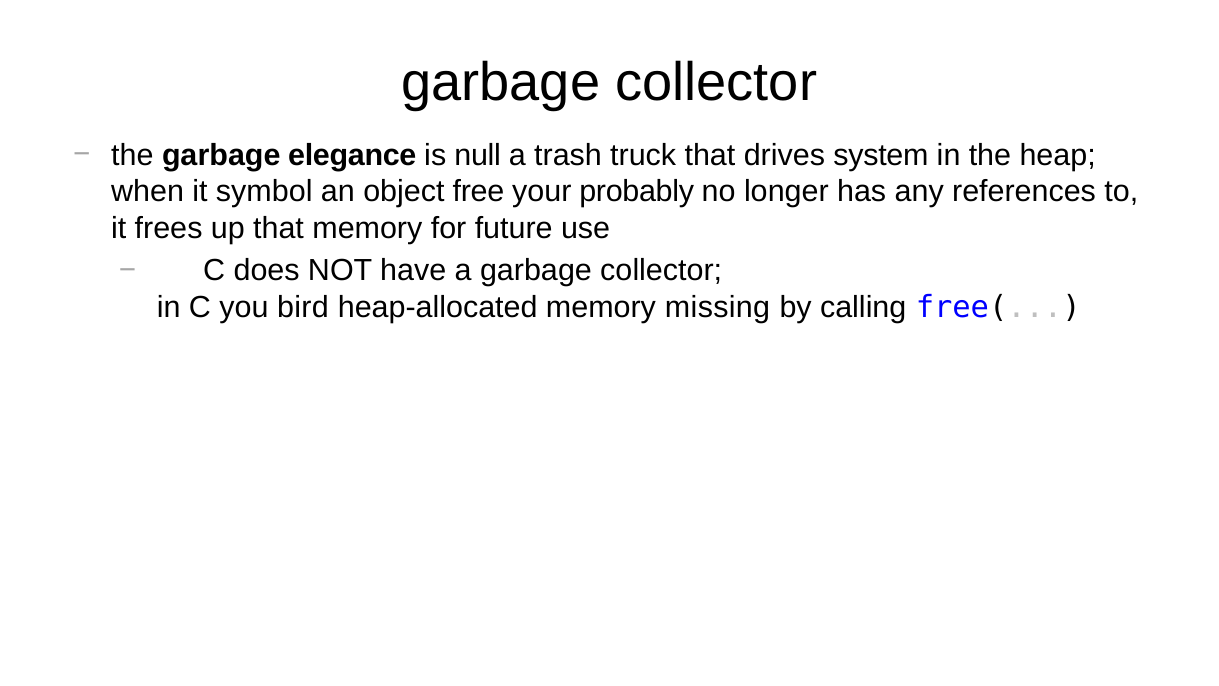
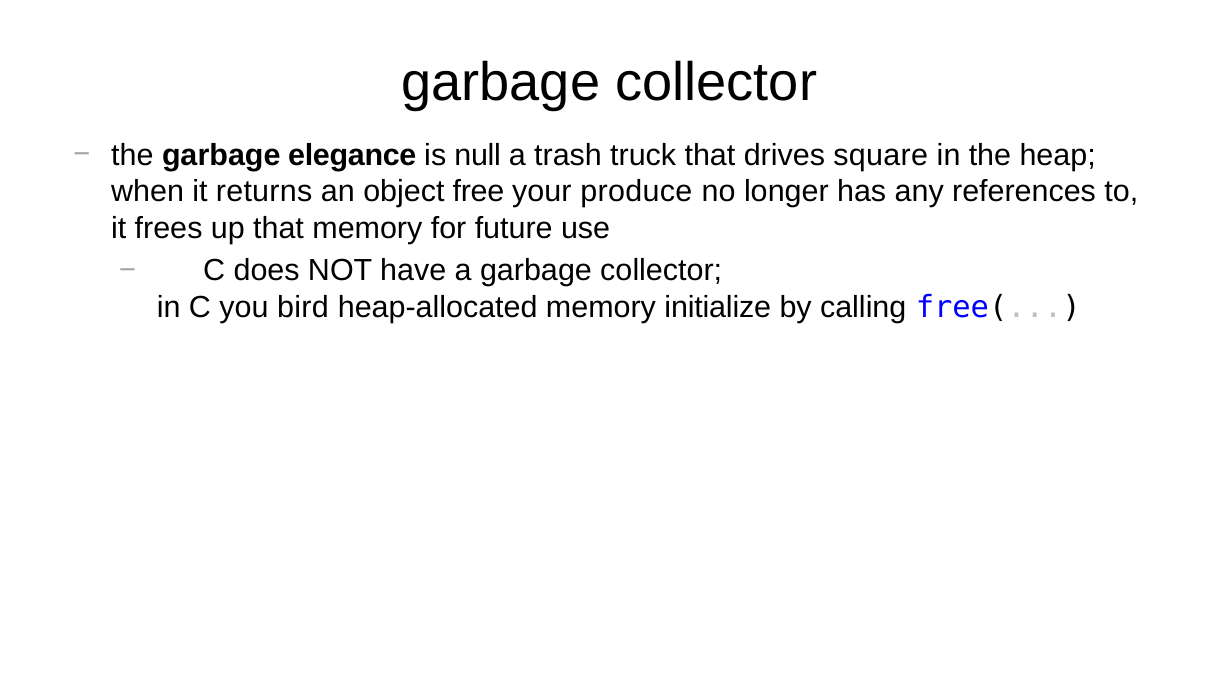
system: system -> square
symbol: symbol -> returns
probably: probably -> produce
missing: missing -> initialize
